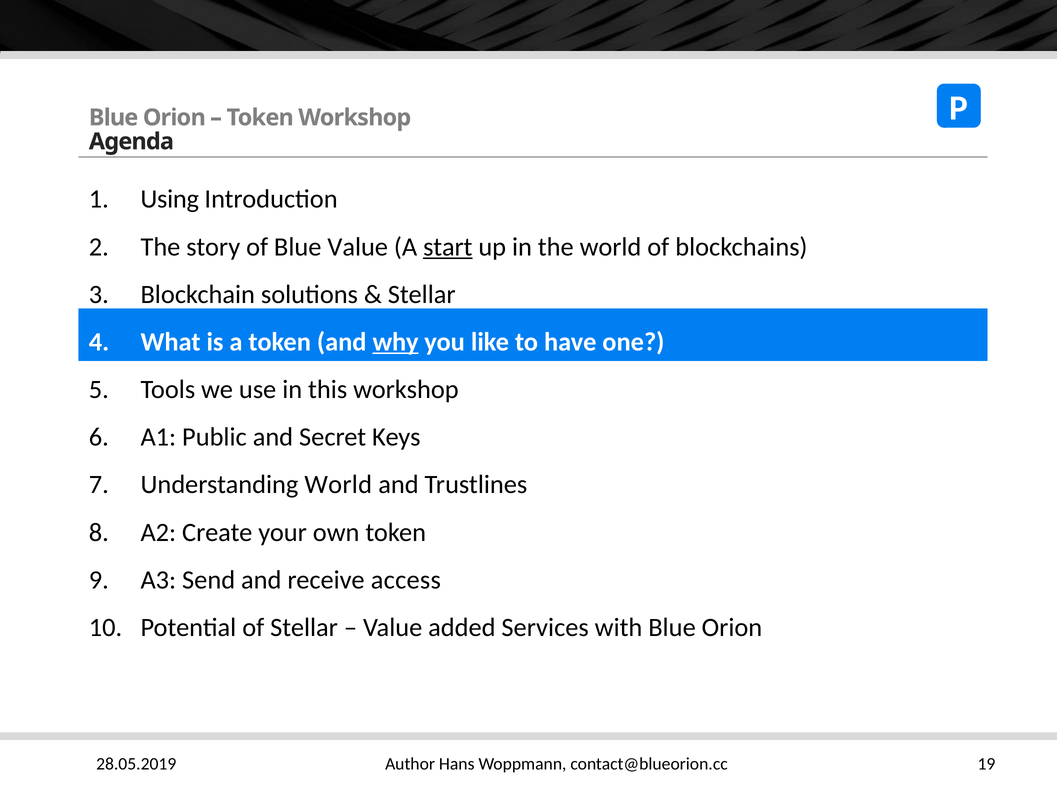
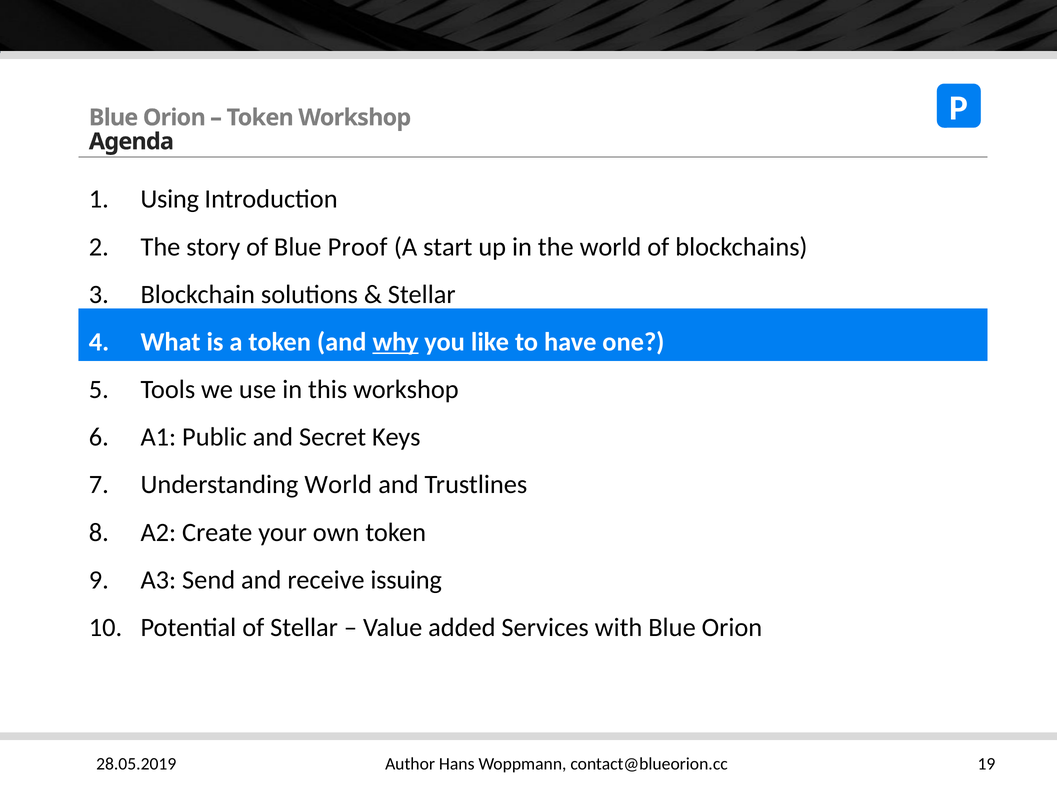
Blue Value: Value -> Proof
start underline: present -> none
access: access -> issuing
